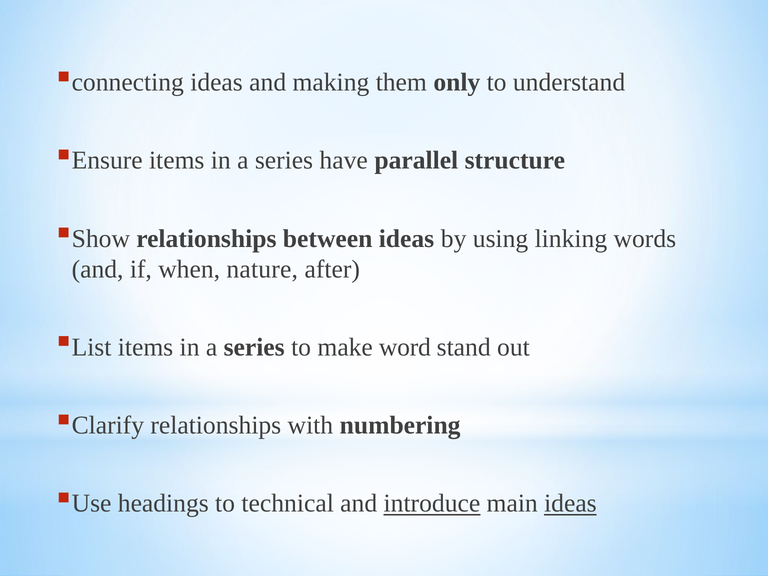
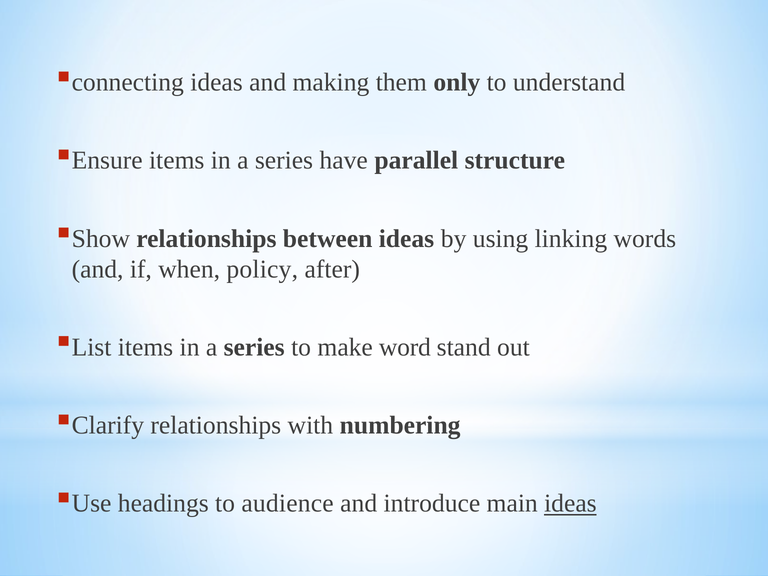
nature: nature -> policy
technical: technical -> audience
introduce underline: present -> none
